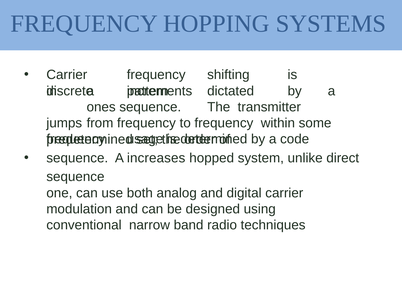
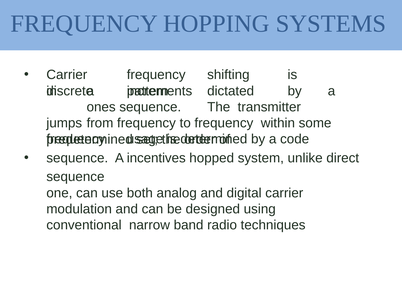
increases: increases -> incentives
